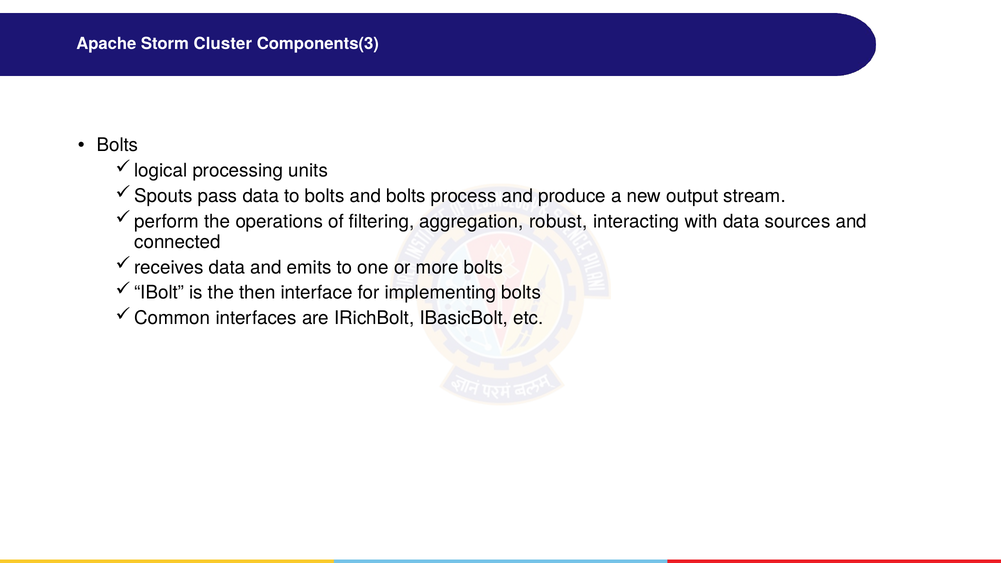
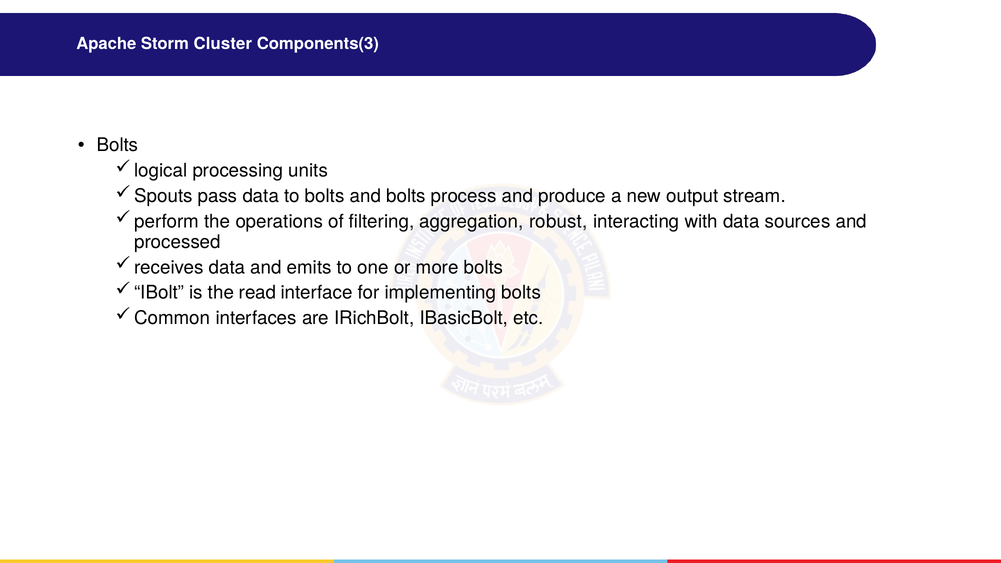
connected: connected -> processed
then: then -> read
